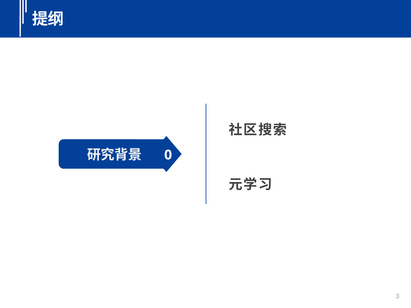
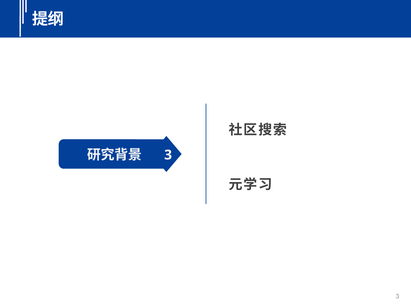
0 at (168, 155): 0 -> 3
